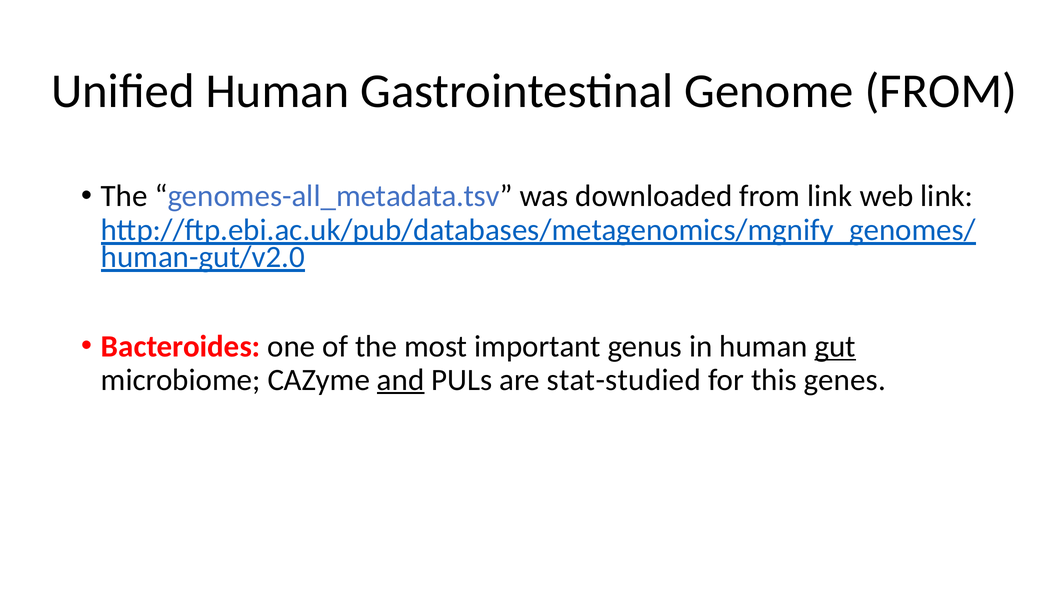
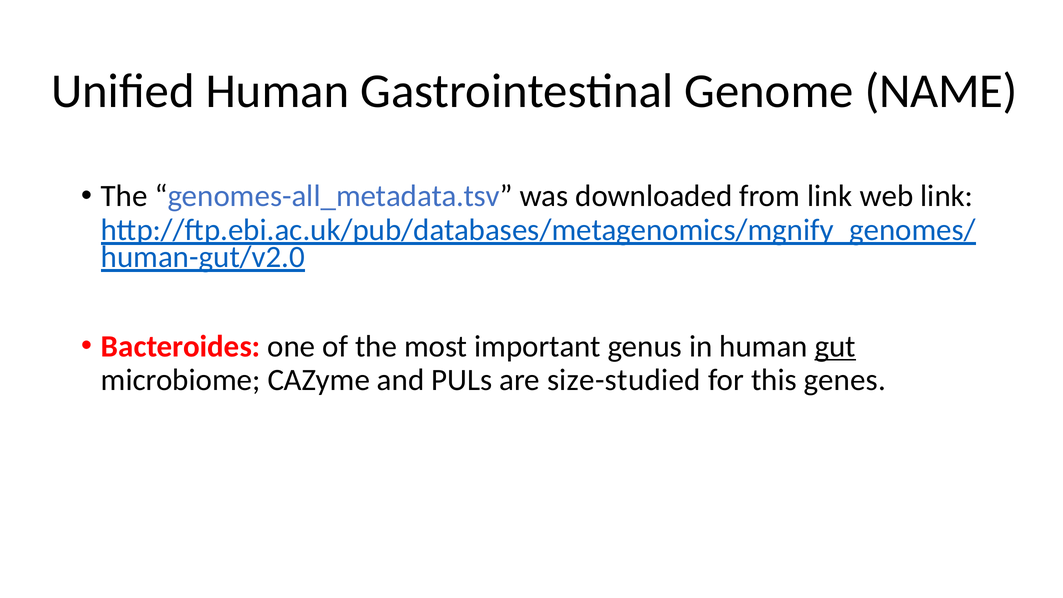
Genome FROM: FROM -> NAME
and underline: present -> none
stat-studied: stat-studied -> size-studied
